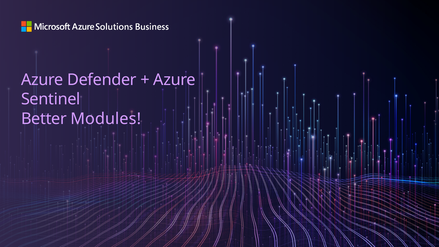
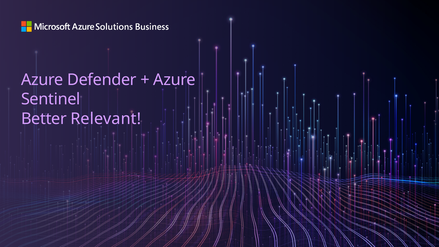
Modules: Modules -> Relevant
